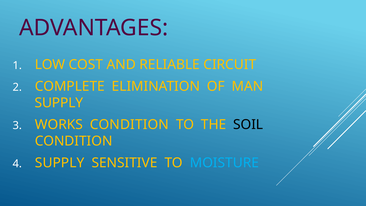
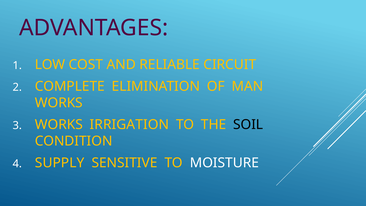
SUPPLY at (59, 103): SUPPLY -> WORKS
WORKS CONDITION: CONDITION -> IRRIGATION
MOISTURE colour: light blue -> white
